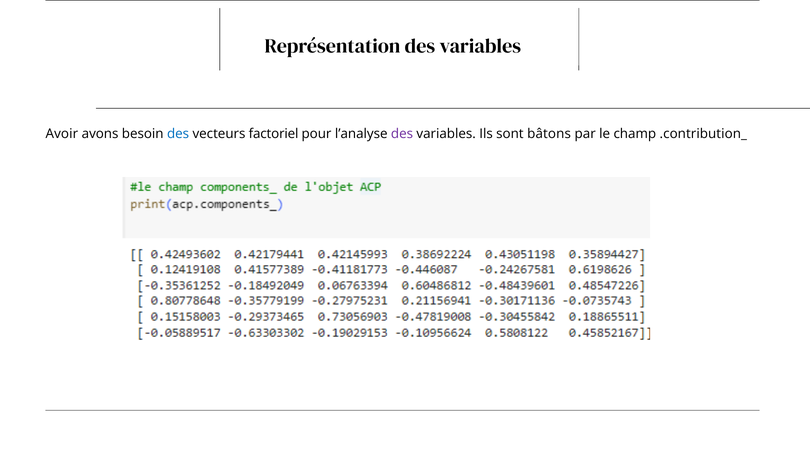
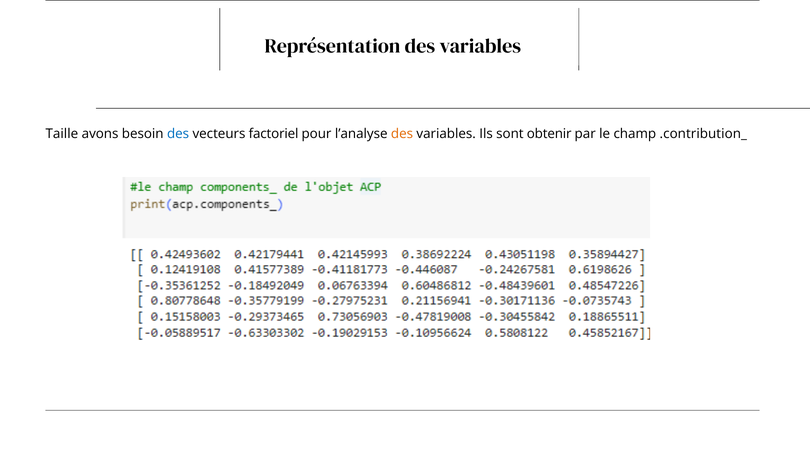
Avoir: Avoir -> Taille
des at (402, 134) colour: purple -> orange
bâtons: bâtons -> obtenir
